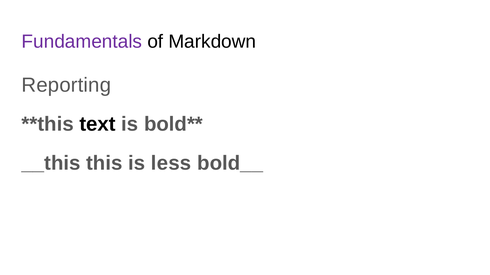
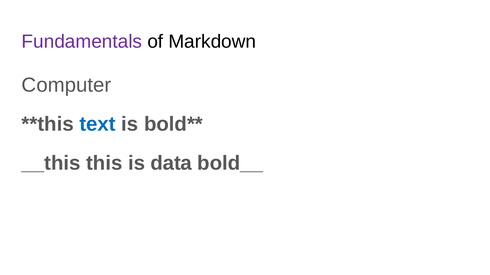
Reporting: Reporting -> Computer
text colour: black -> blue
less: less -> data
